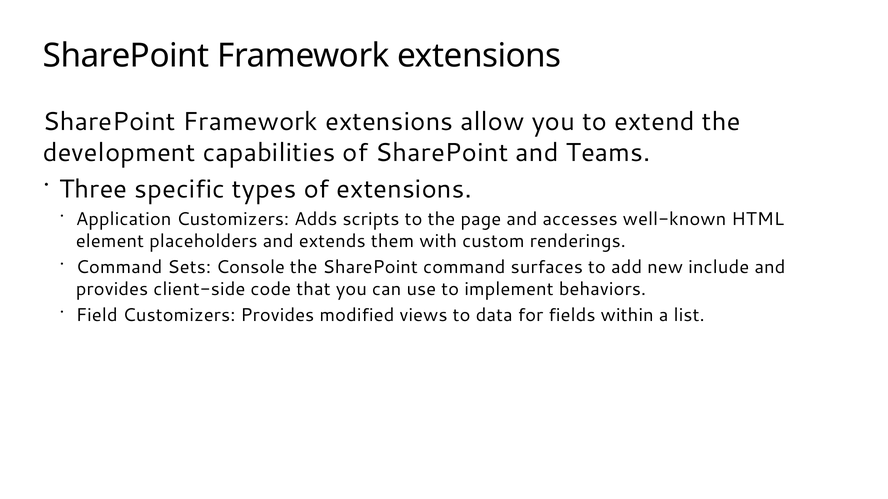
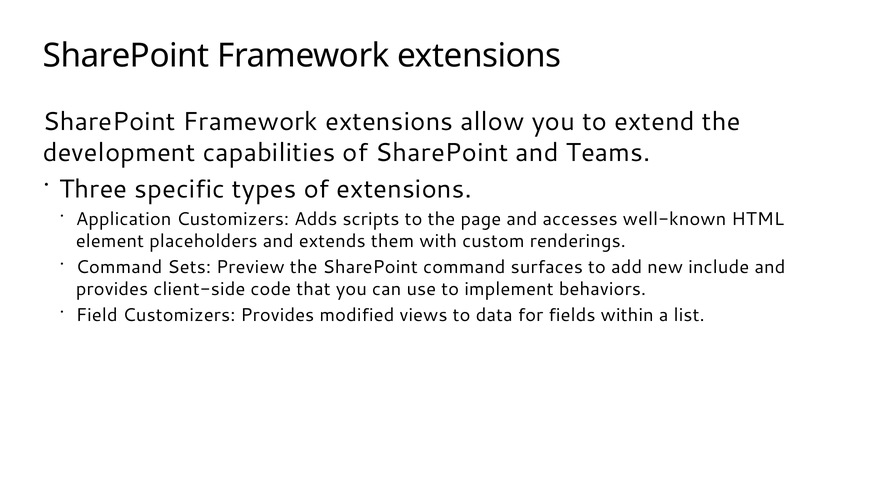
Console: Console -> Preview
